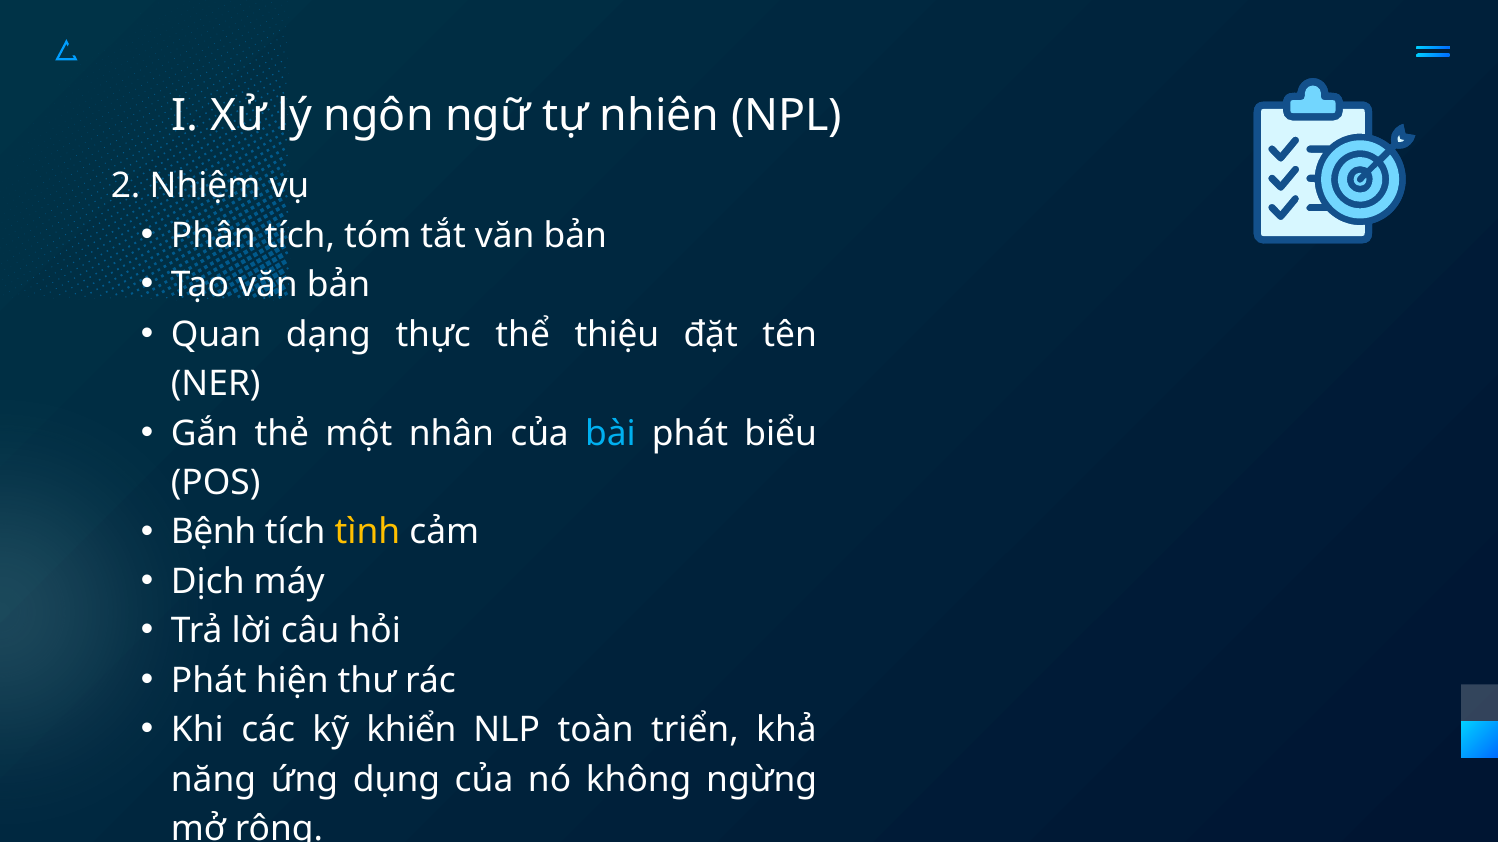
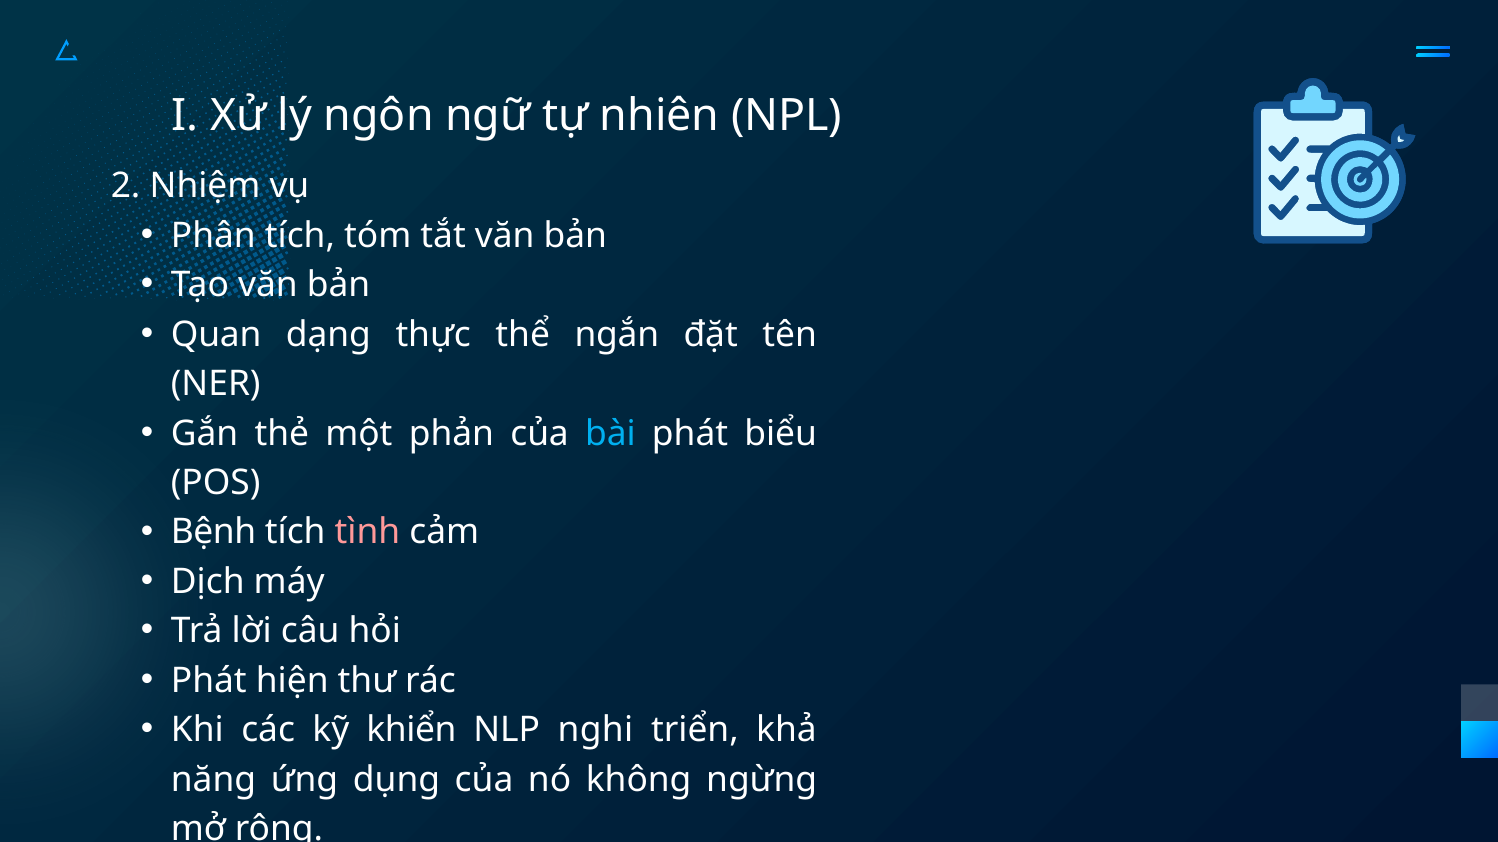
thiệu: thiệu -> ngắn
nhân: nhân -> phản
tình colour: yellow -> pink
toàn: toàn -> nghi
